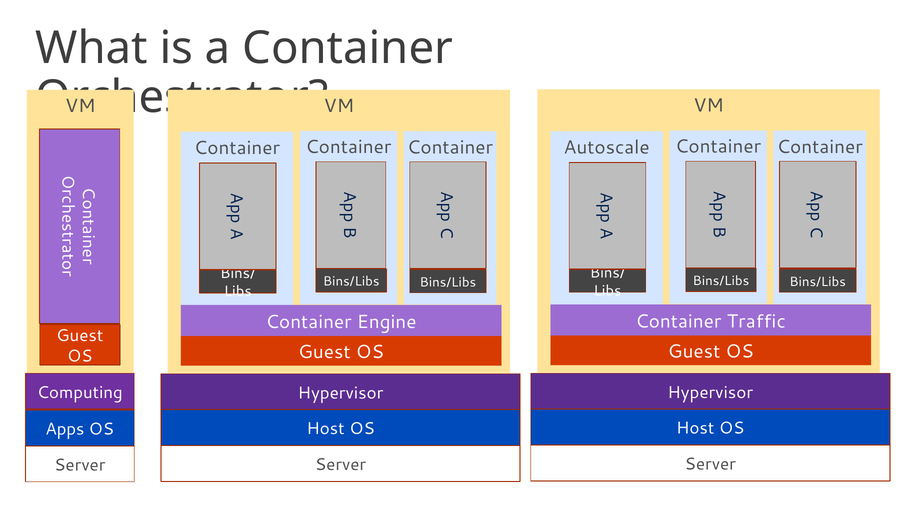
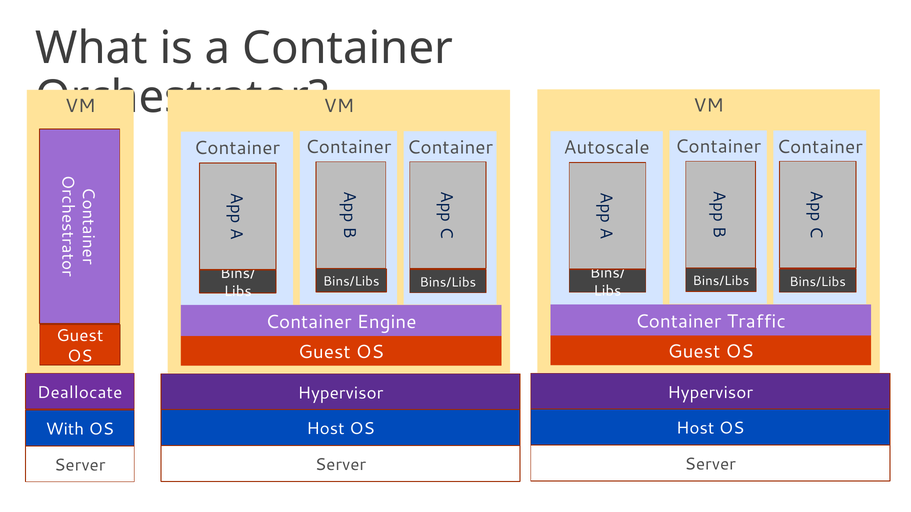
Computing: Computing -> Deallocate
Apps: Apps -> With
